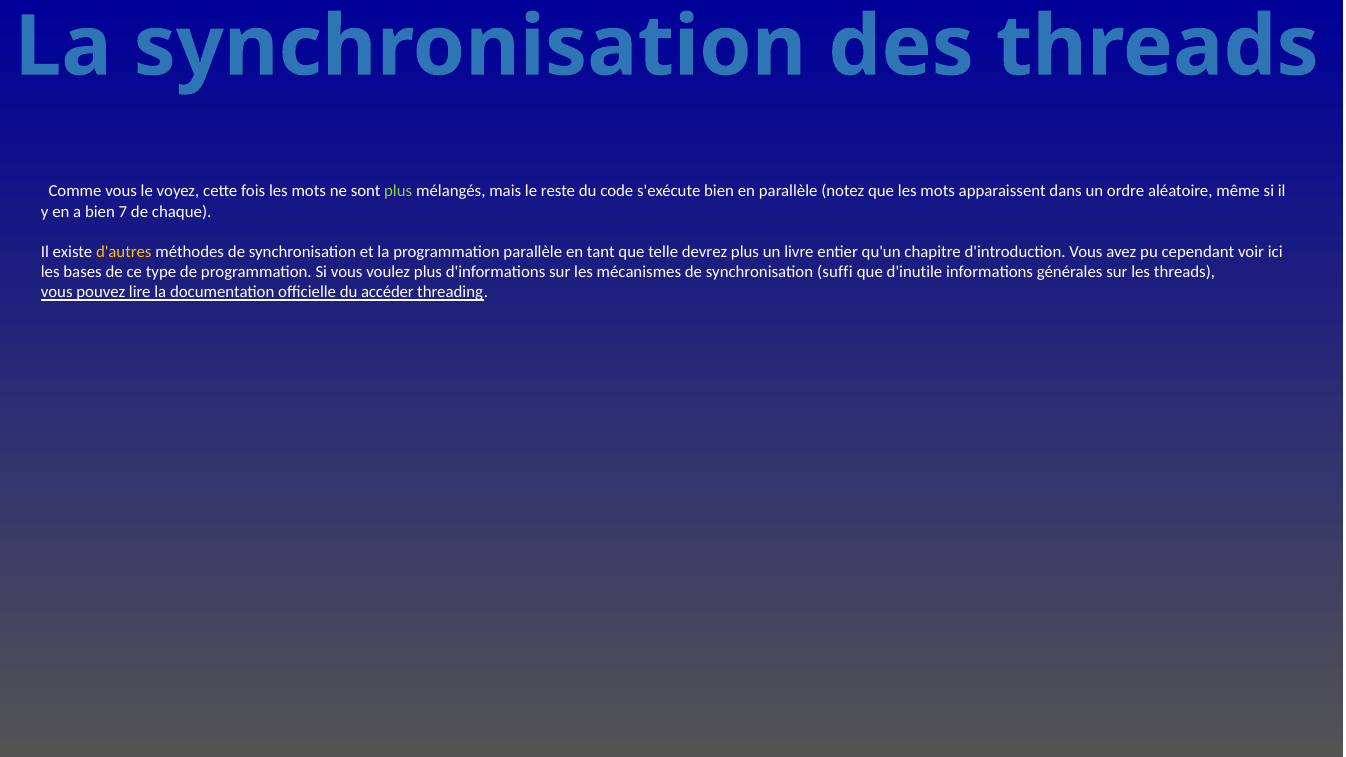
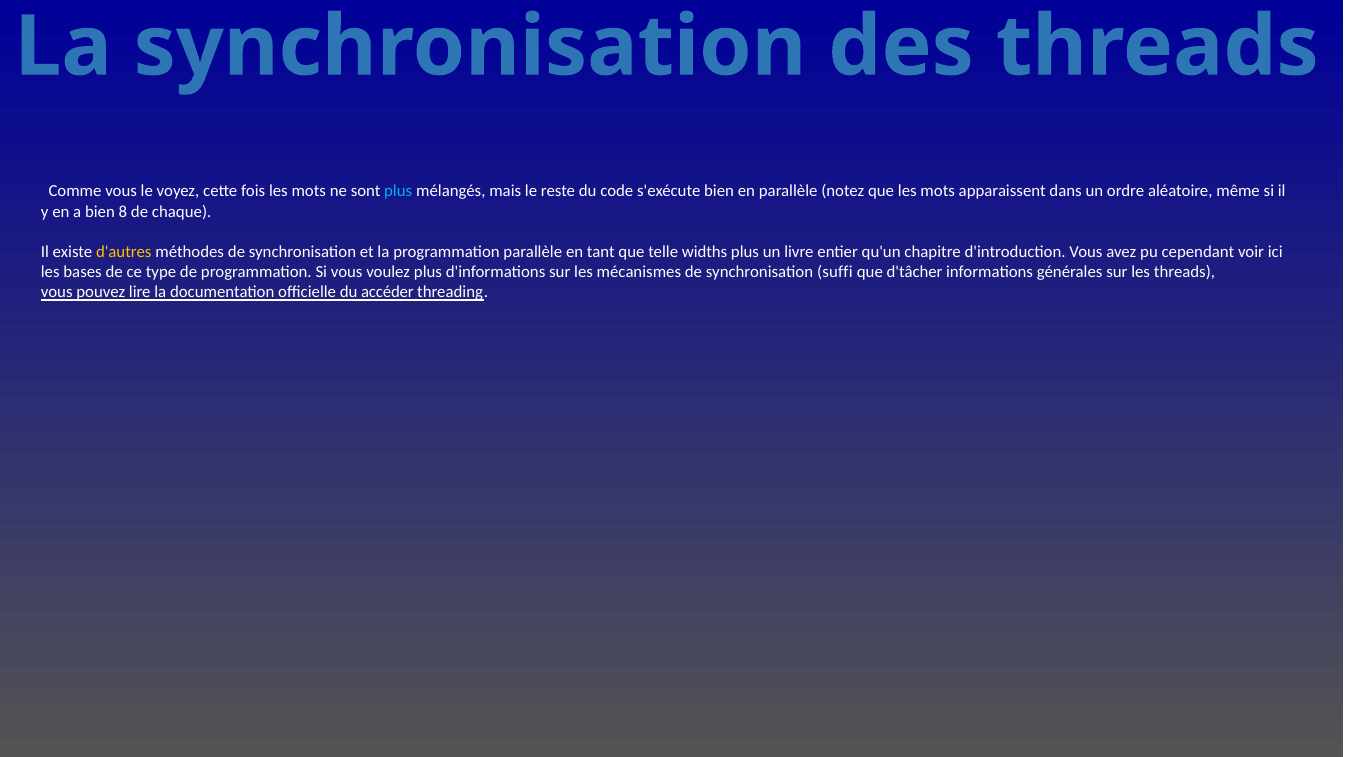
plus at (398, 191) colour: light green -> light blue
7: 7 -> 8
devrez: devrez -> widths
d'inutile: d'inutile -> d'tâcher
